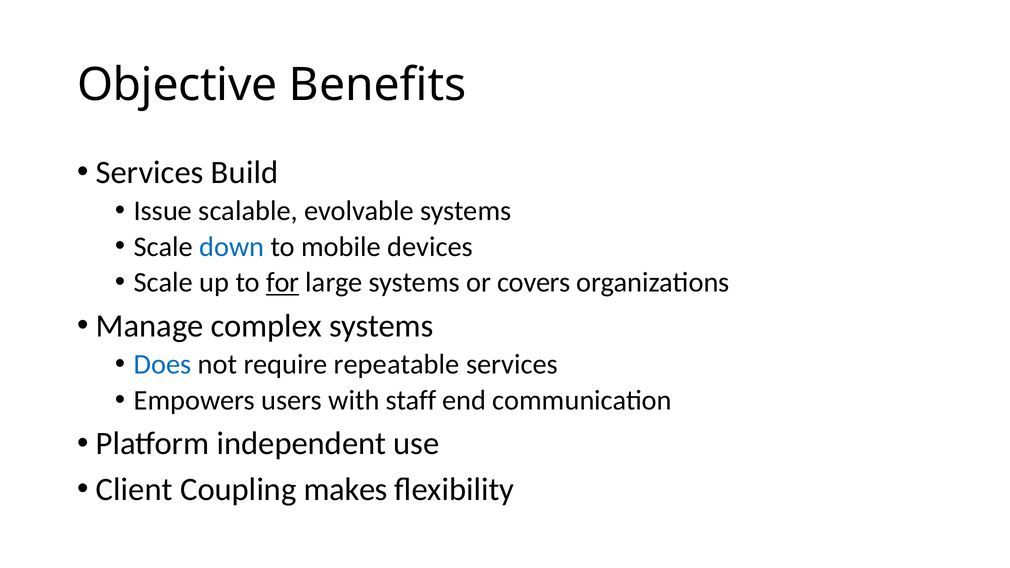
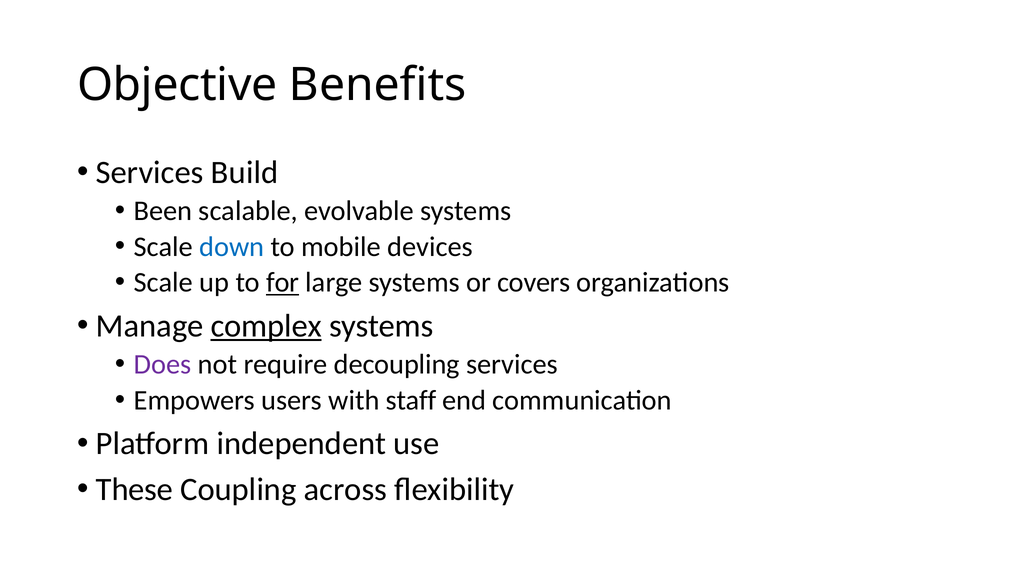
Issue: Issue -> Been
complex underline: none -> present
Does colour: blue -> purple
repeatable: repeatable -> decoupling
Client: Client -> These
makes: makes -> across
